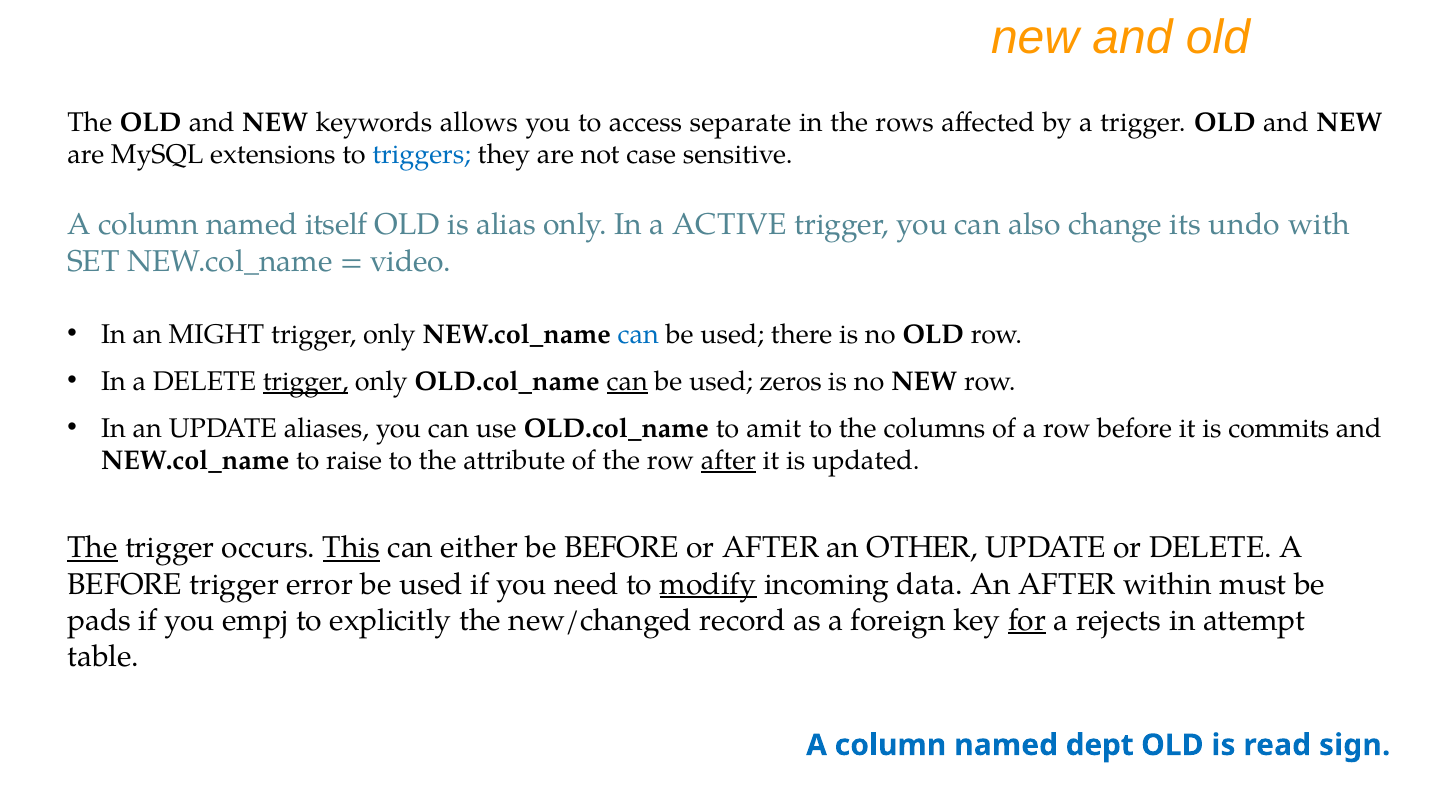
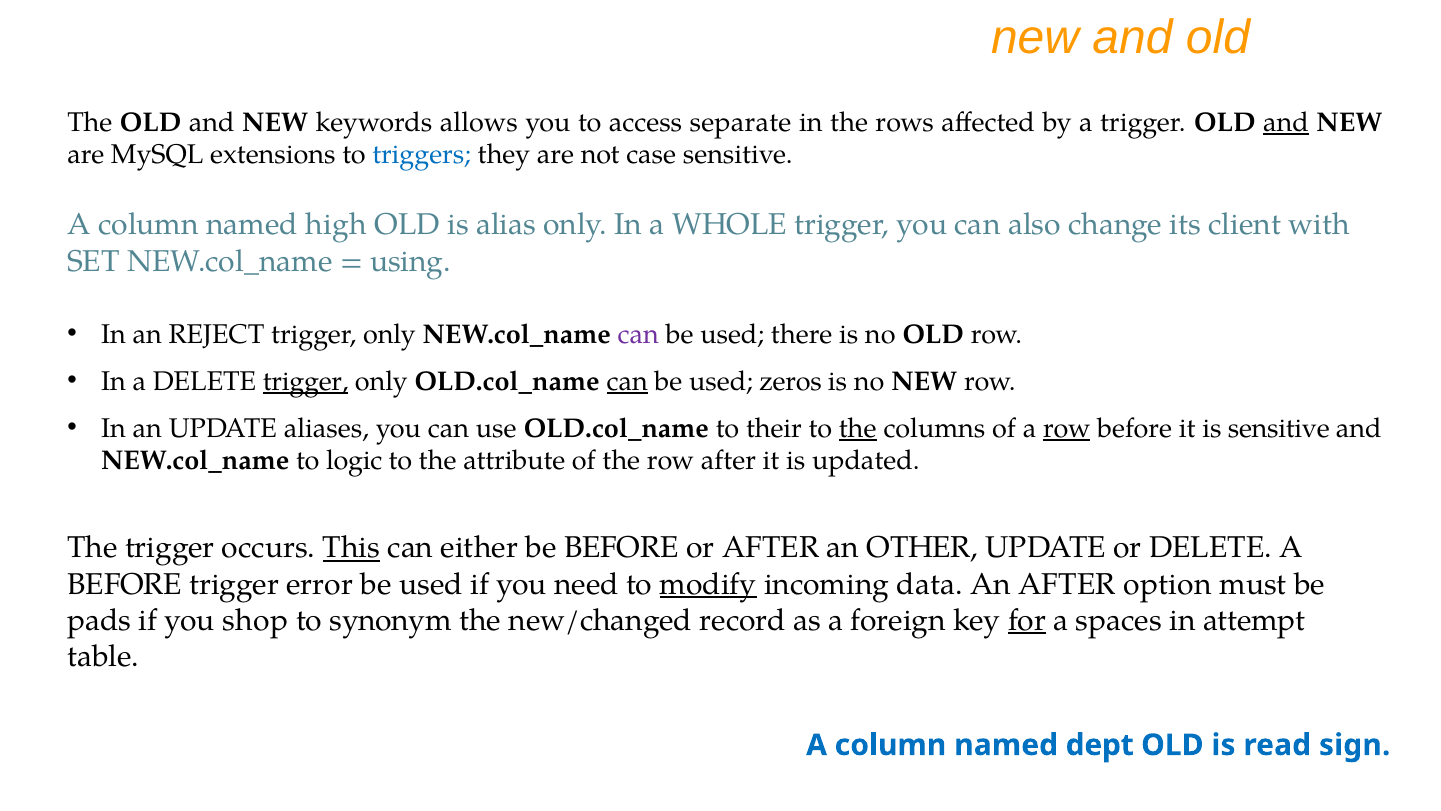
and at (1286, 122) underline: none -> present
itself: itself -> high
ACTIVE: ACTIVE -> WHOLE
undo: undo -> client
video: video -> using
MIGHT: MIGHT -> REJECT
can at (638, 334) colour: blue -> purple
amit: amit -> their
the at (858, 428) underline: none -> present
row at (1067, 428) underline: none -> present
is commits: commits -> sensitive
raise: raise -> logic
after at (728, 460) underline: present -> none
The at (92, 548) underline: present -> none
within: within -> option
empj: empj -> shop
explicitly: explicitly -> synonym
rejects: rejects -> spaces
